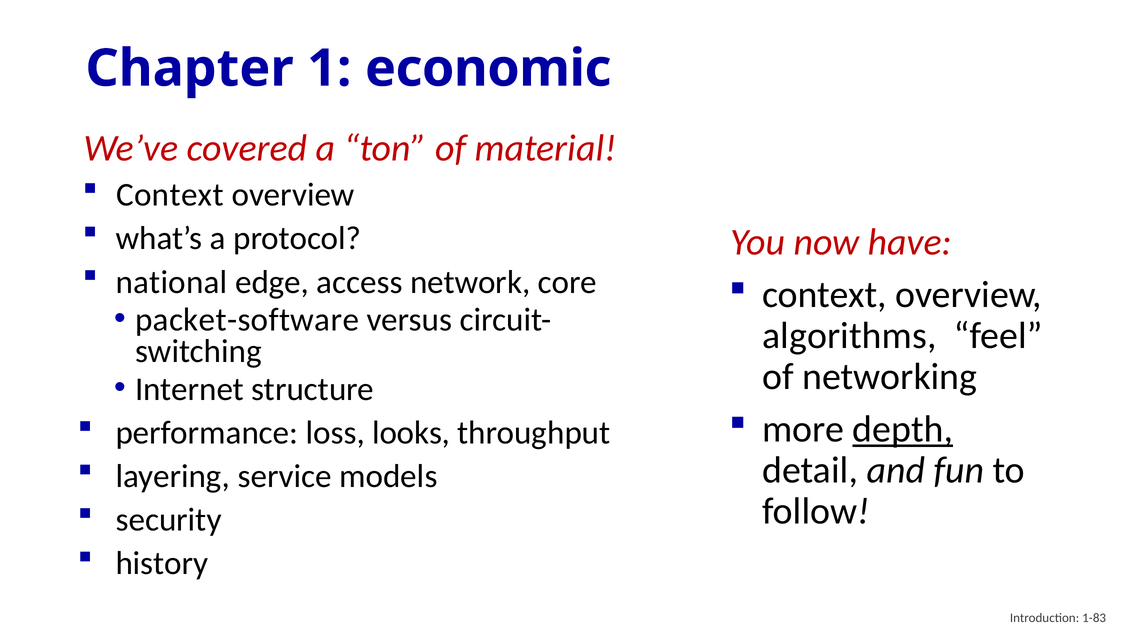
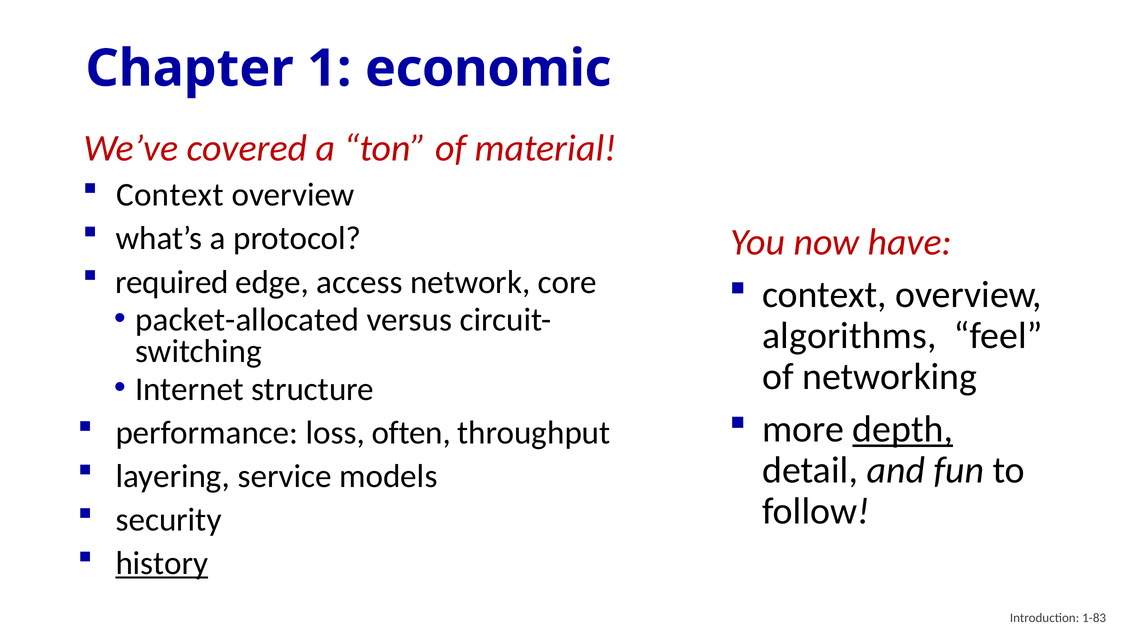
national: national -> required
packet-software: packet-software -> packet-allocated
looks: looks -> often
history underline: none -> present
